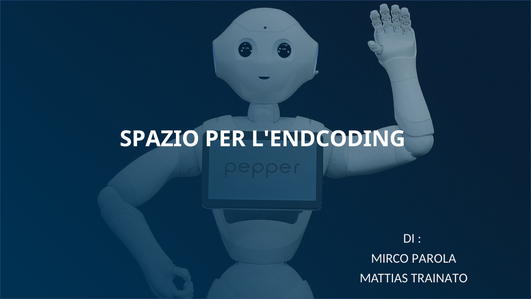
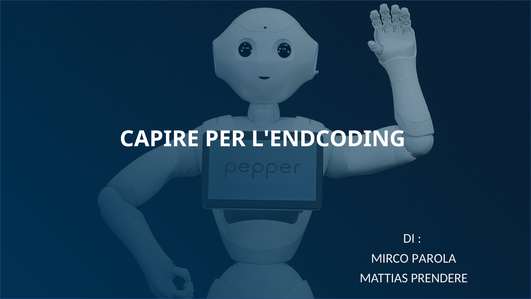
SPAZIO: SPAZIO -> CAPIRE
TRAINATO: TRAINATO -> PRENDERE
